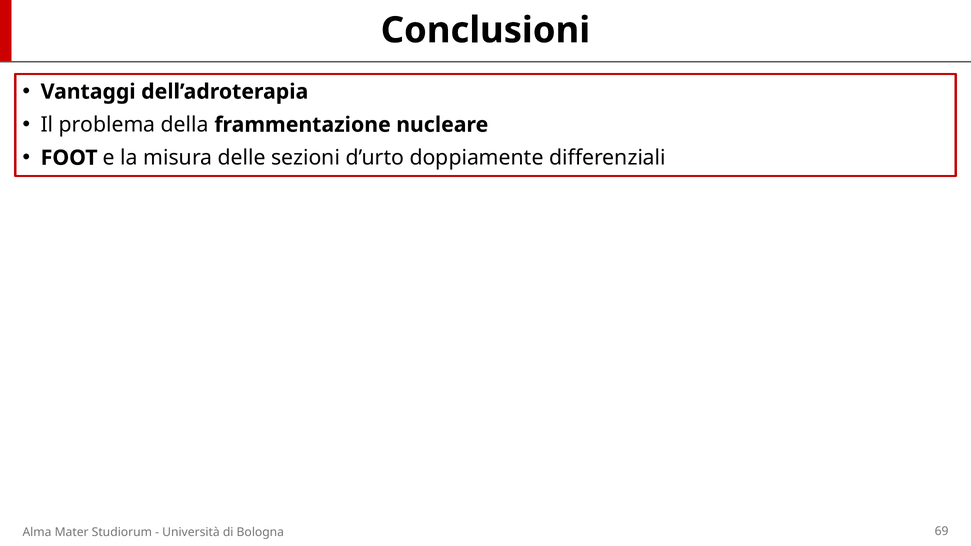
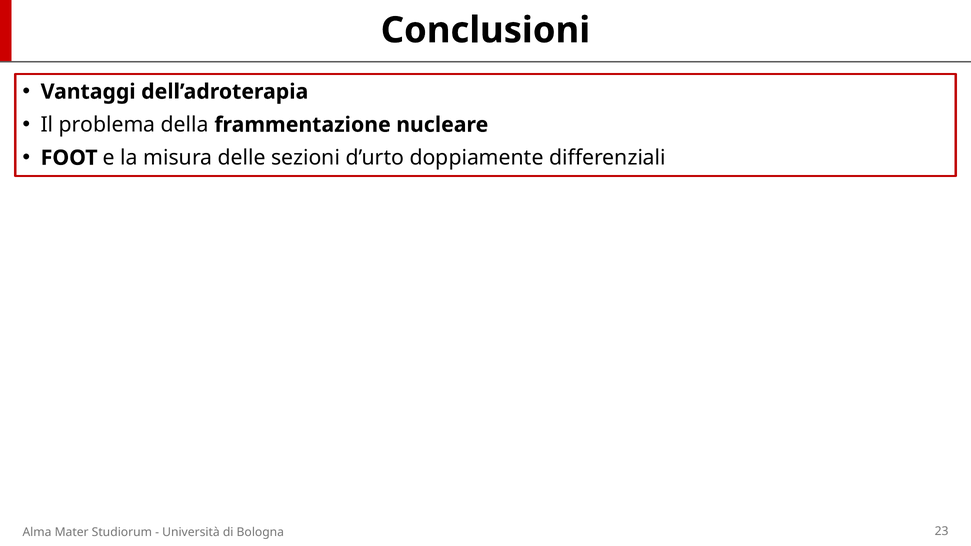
69: 69 -> 23
